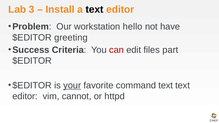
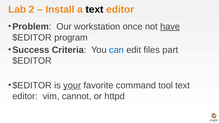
3: 3 -> 2
hello: hello -> once
have underline: none -> present
greeting: greeting -> program
can colour: red -> blue
command text: text -> tool
